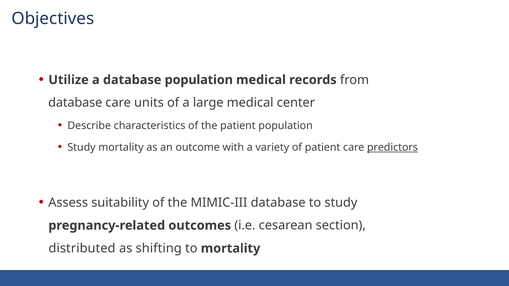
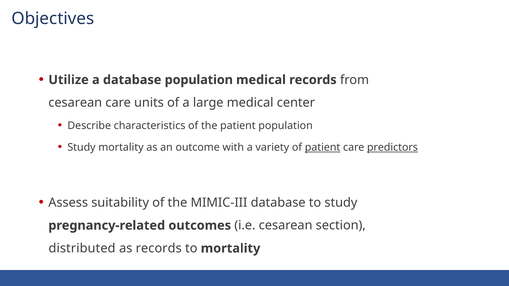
database at (75, 103): database -> cesarean
patient at (323, 147) underline: none -> present
as shifting: shifting -> records
